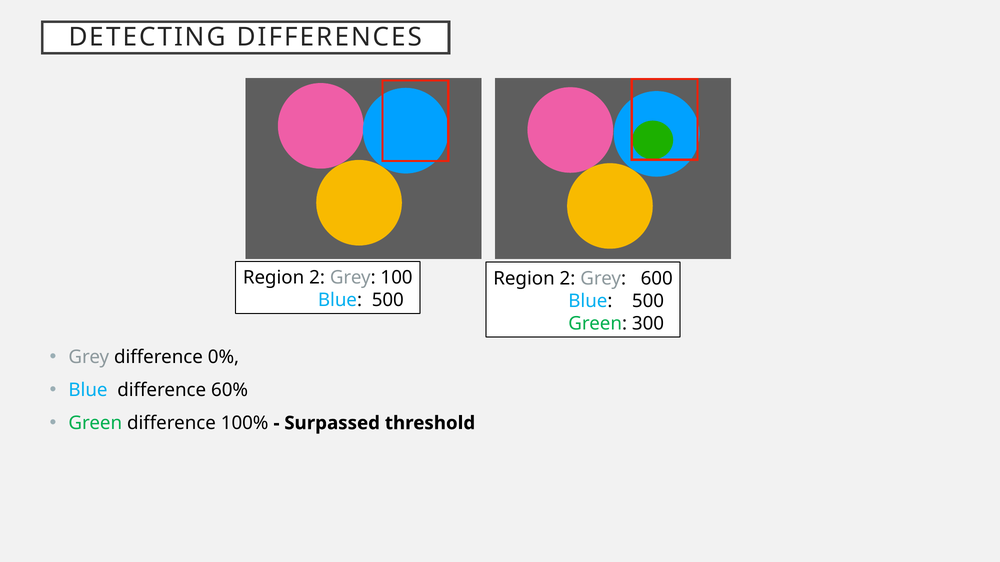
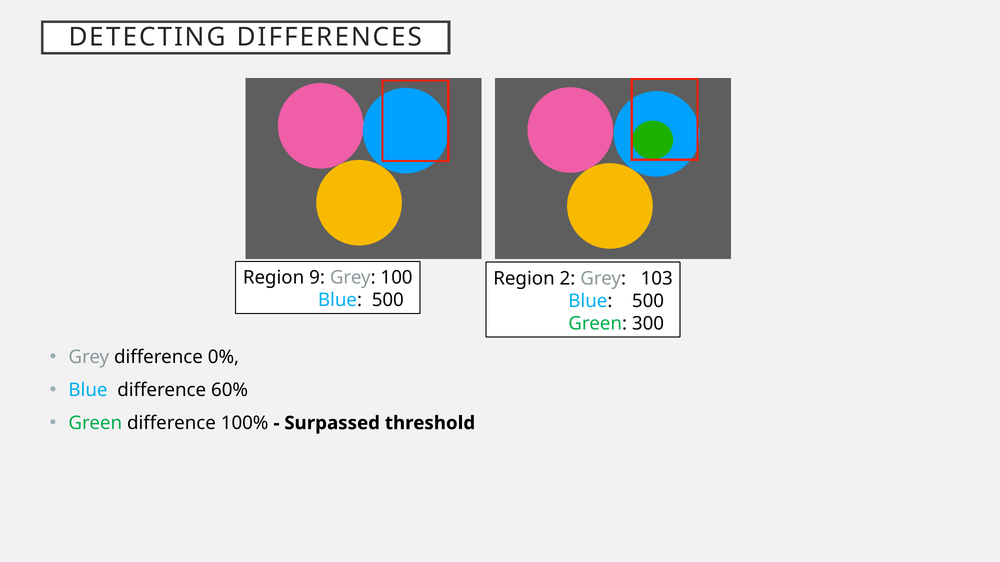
2 at (317, 278): 2 -> 9
600: 600 -> 103
